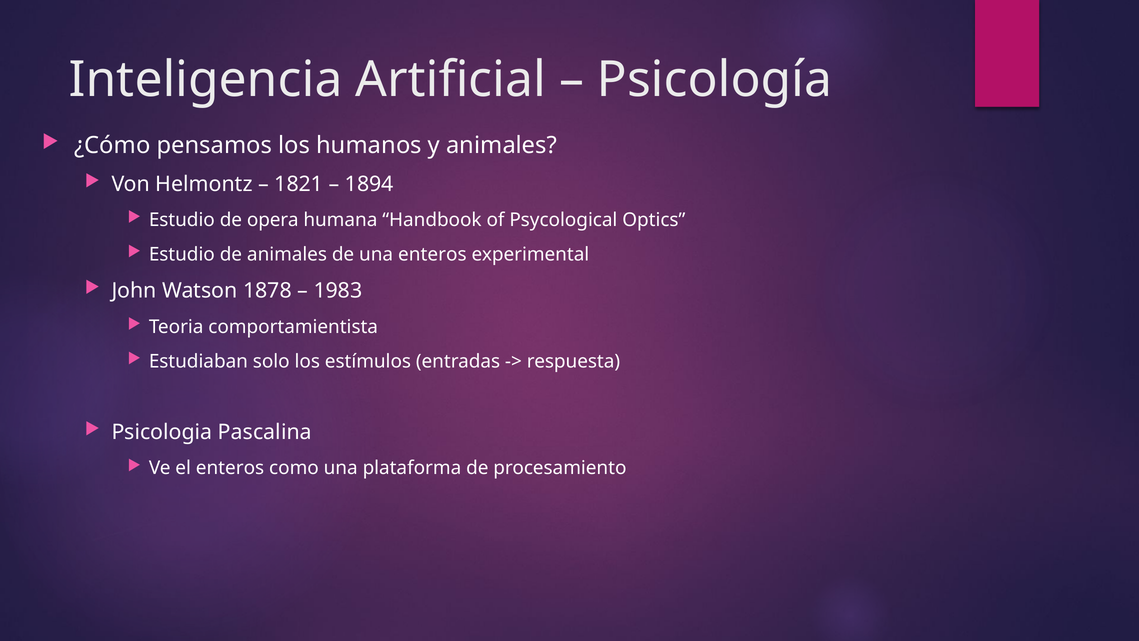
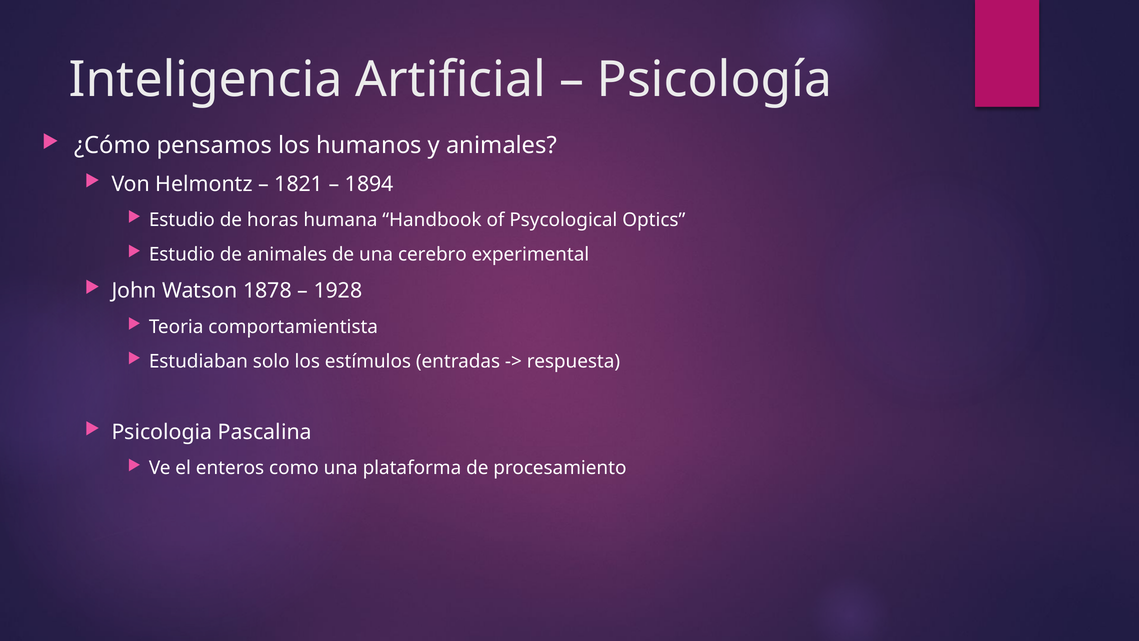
opera: opera -> horas
una enteros: enteros -> cerebro
1983: 1983 -> 1928
